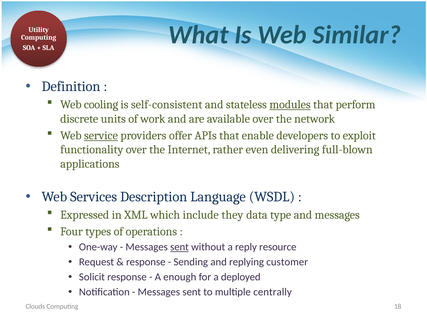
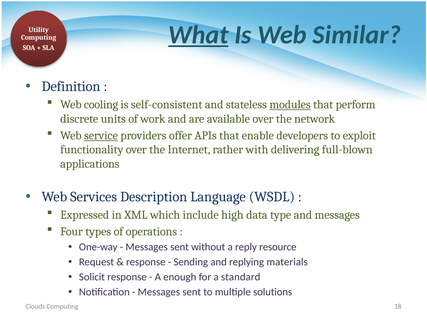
What underline: none -> present
even: even -> with
they: they -> high
sent at (180, 247) underline: present -> none
customer: customer -> materials
deployed: deployed -> standard
centrally: centrally -> solutions
